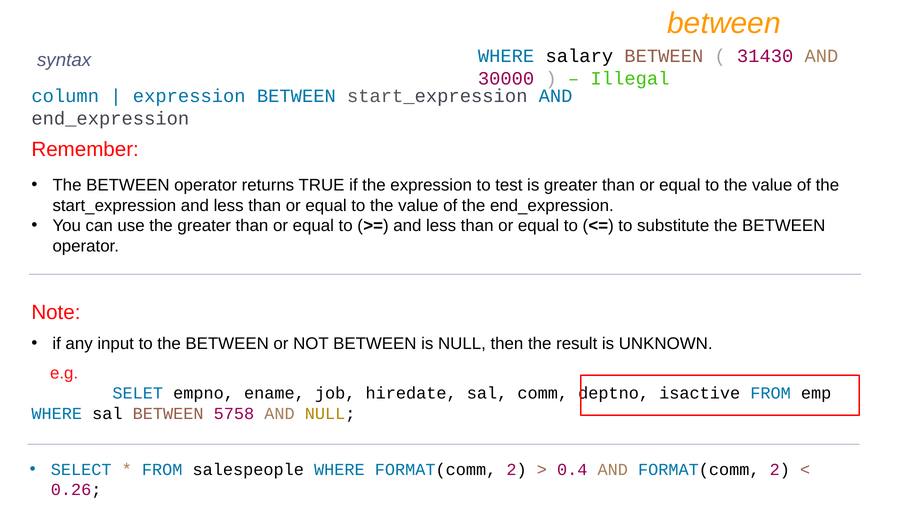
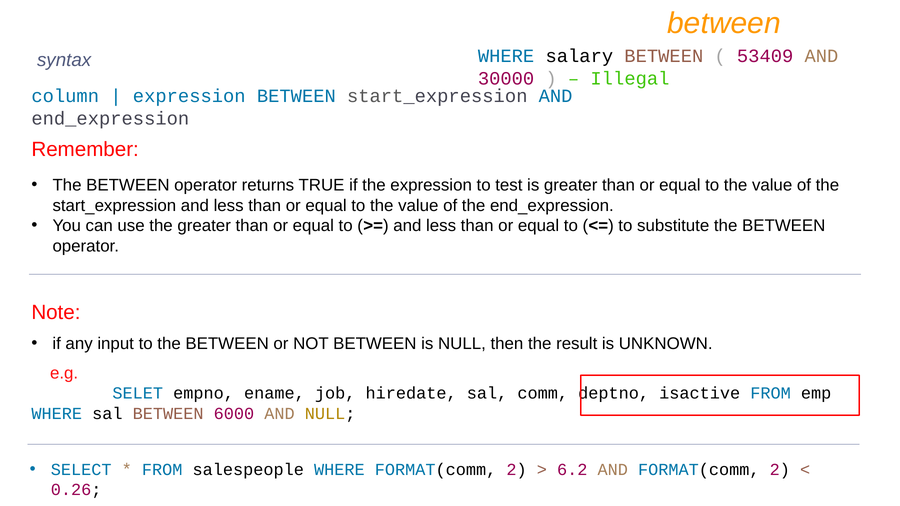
31430: 31430 -> 53409
5758: 5758 -> 6000
0.4: 0.4 -> 6.2
